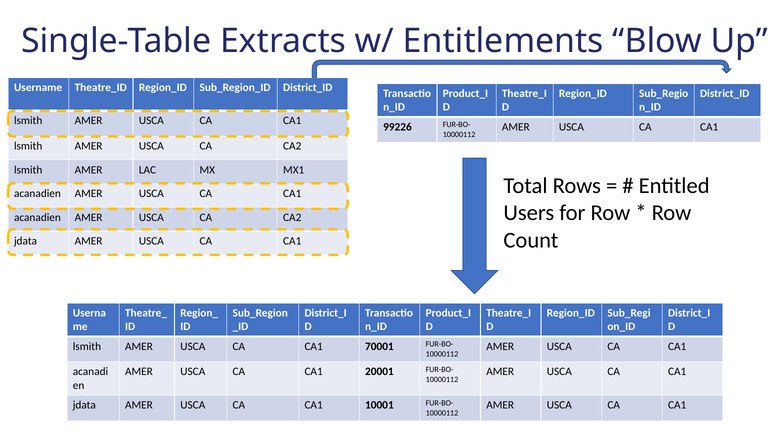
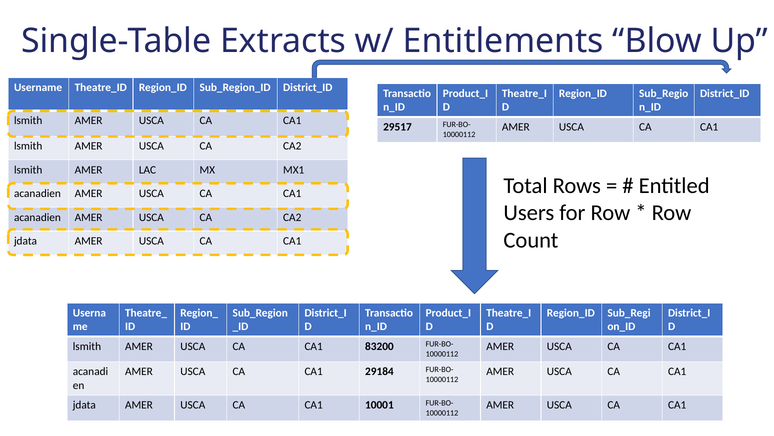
99226: 99226 -> 29517
70001: 70001 -> 83200
20001: 20001 -> 29184
